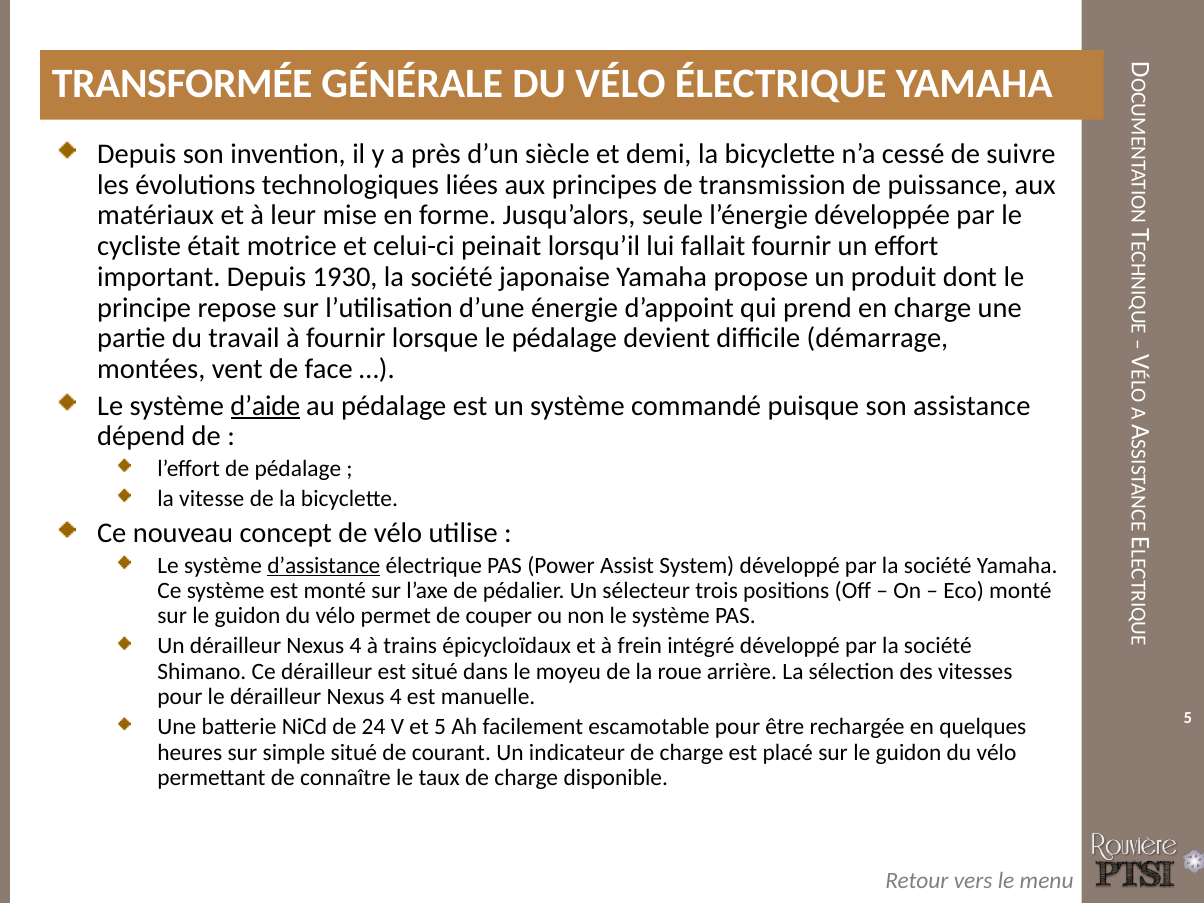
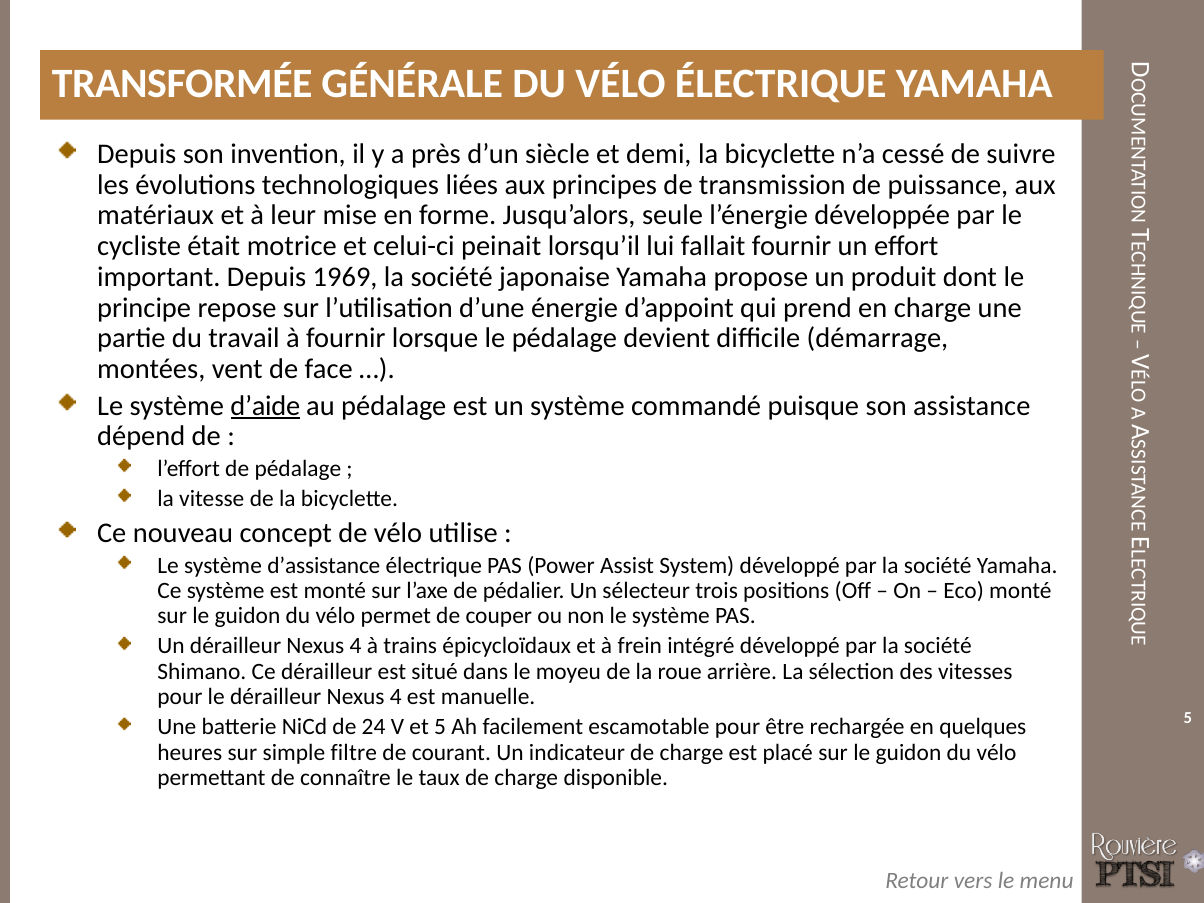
1930: 1930 -> 1969
d’assistance underline: present -> none
simple situé: situé -> filtre
